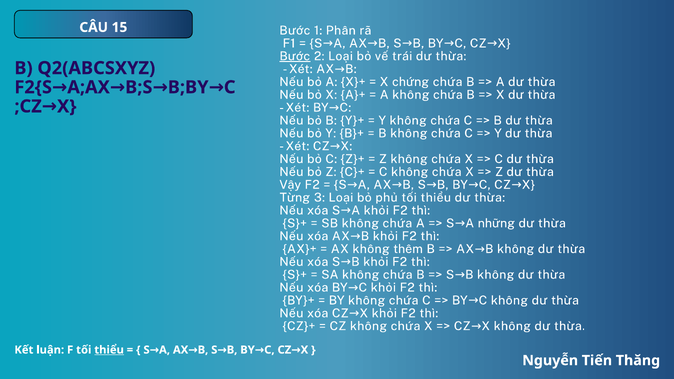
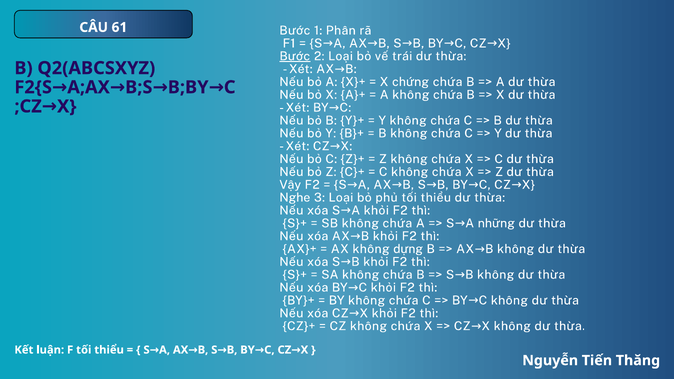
15: 15 -> 61
Từng: Từng -> Nghe
thêm: thêm -> dựng
thiểu at (109, 350) underline: present -> none
